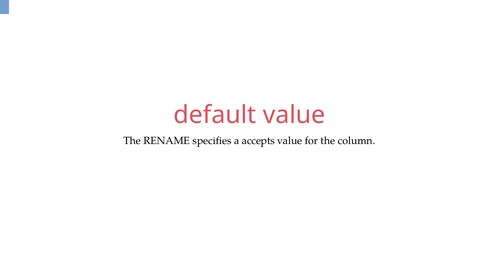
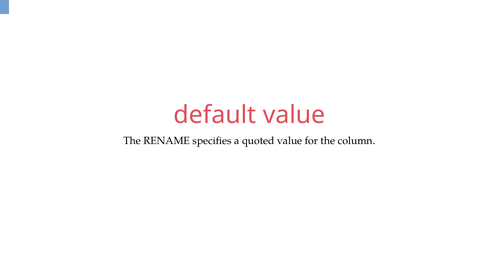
accepts: accepts -> quoted
